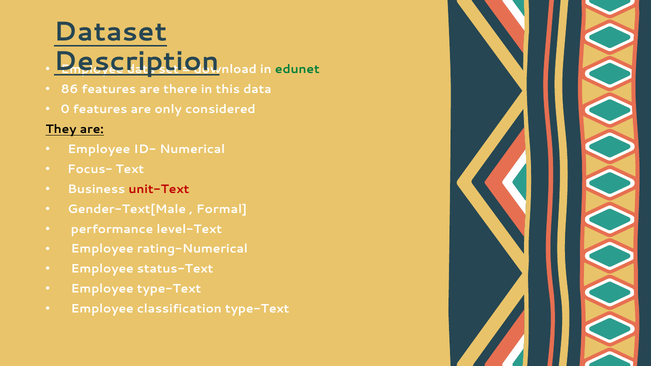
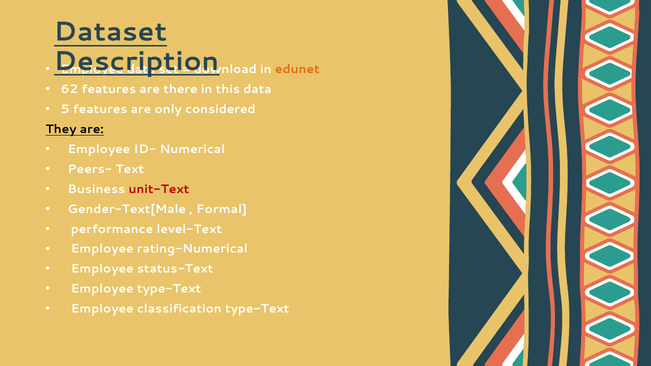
edunet colour: green -> orange
86: 86 -> 62
0: 0 -> 5
Focus-: Focus- -> Peers-
